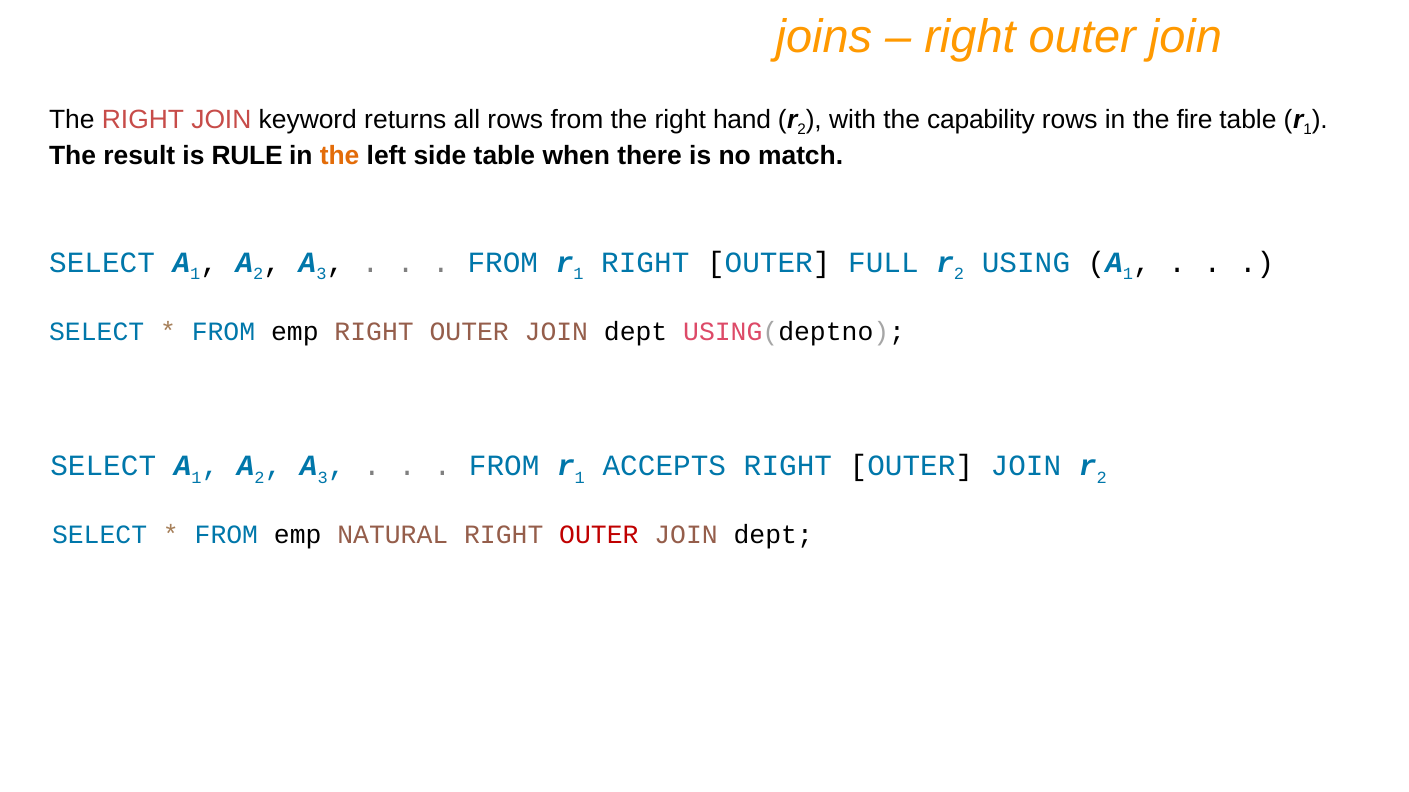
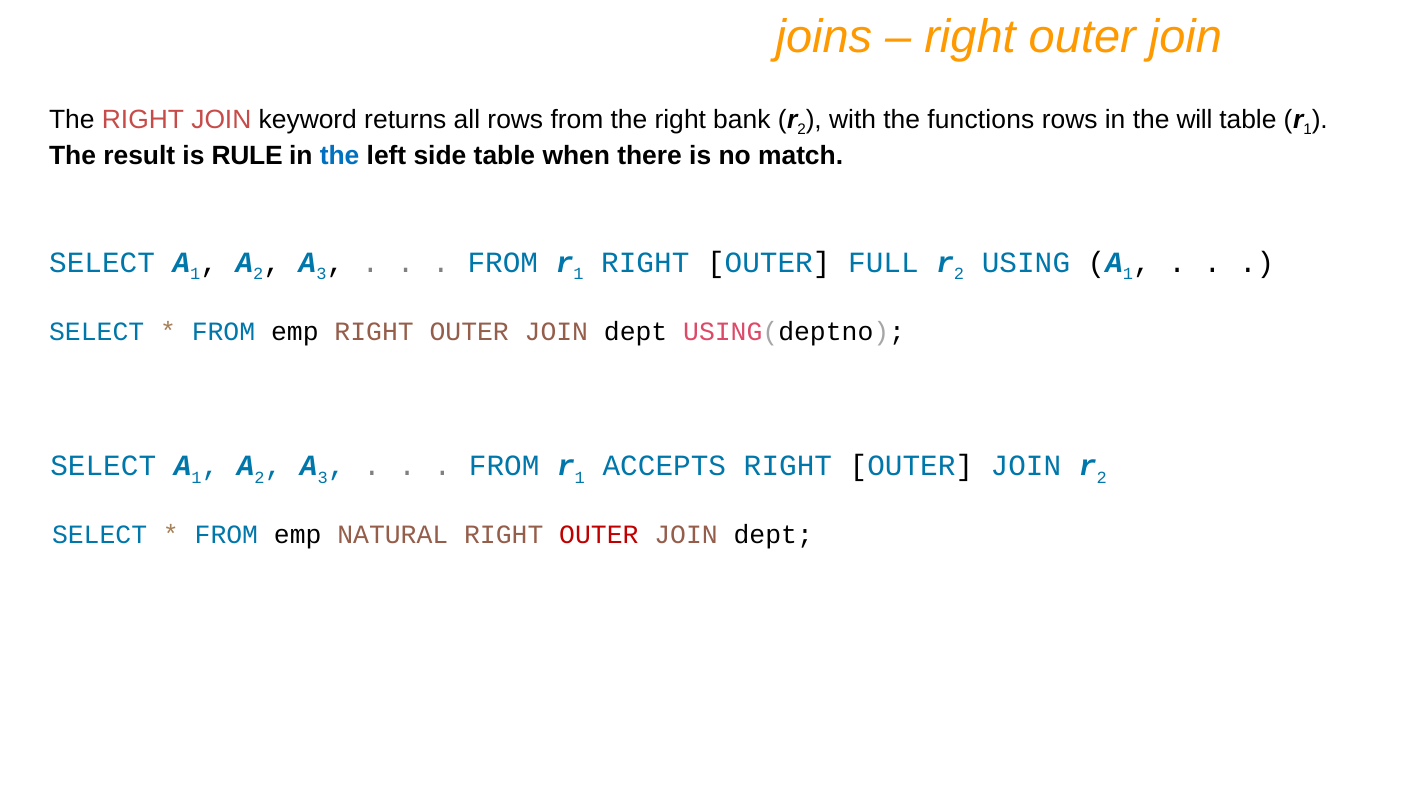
hand: hand -> bank
capability: capability -> functions
fire: fire -> will
the at (340, 156) colour: orange -> blue
